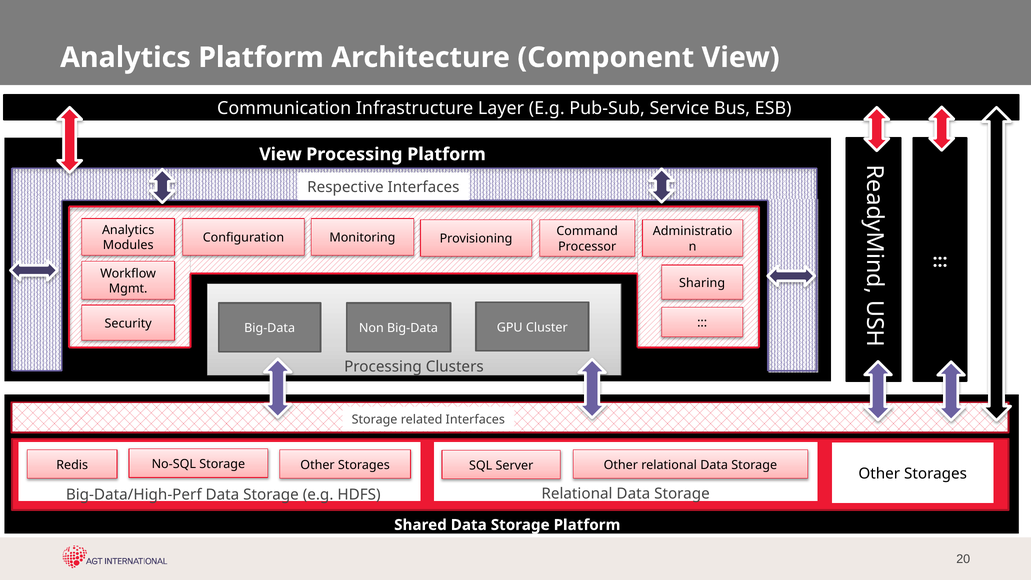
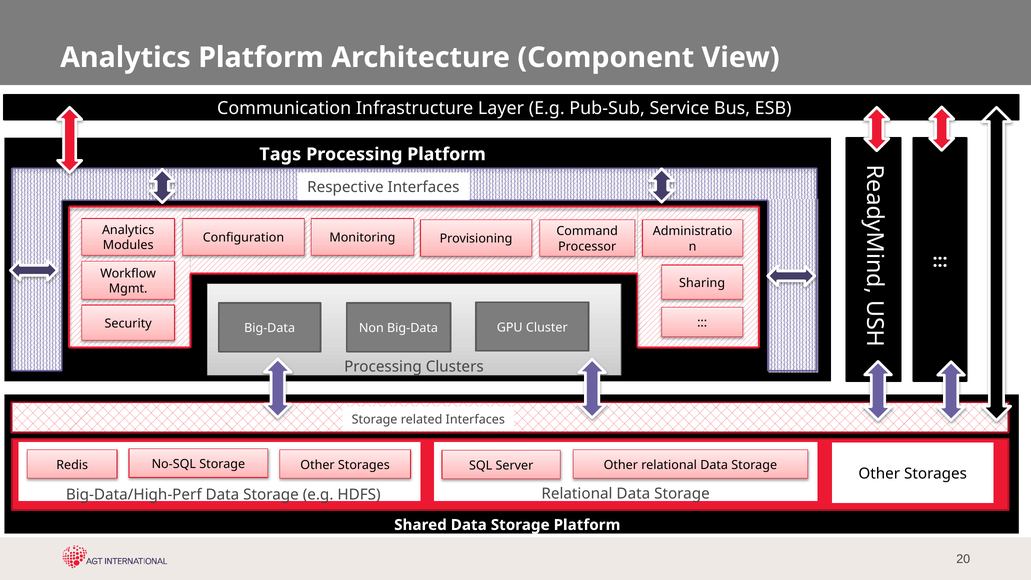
View at (280, 154): View -> Tags
